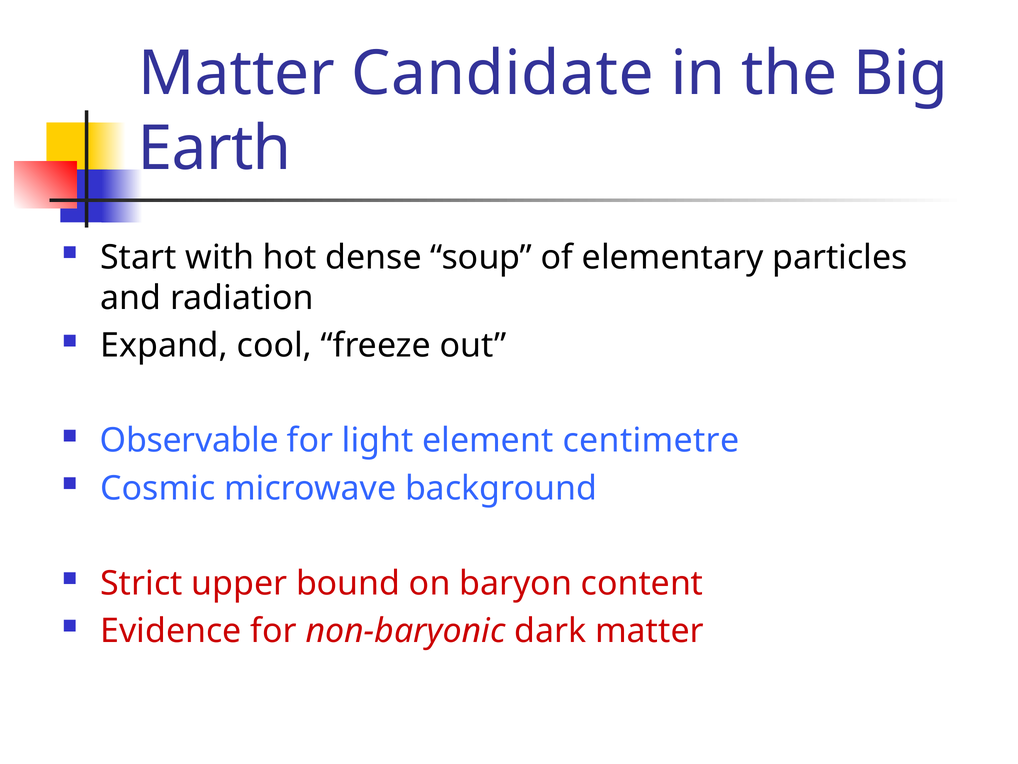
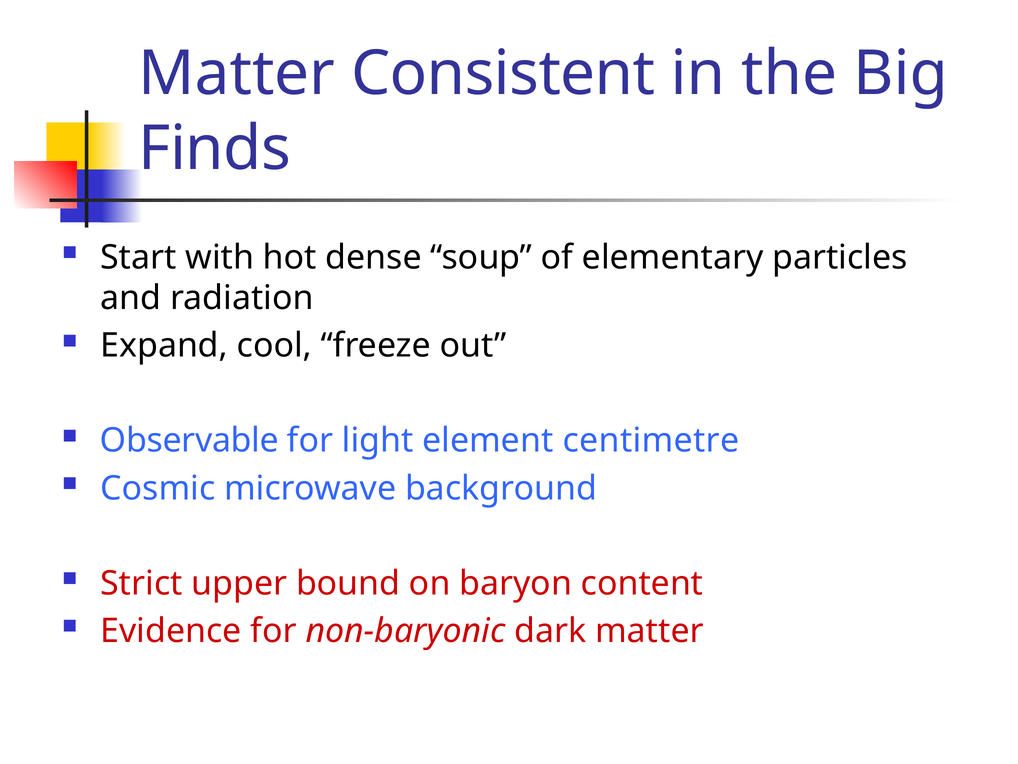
Candidate: Candidate -> Consistent
Earth: Earth -> Finds
